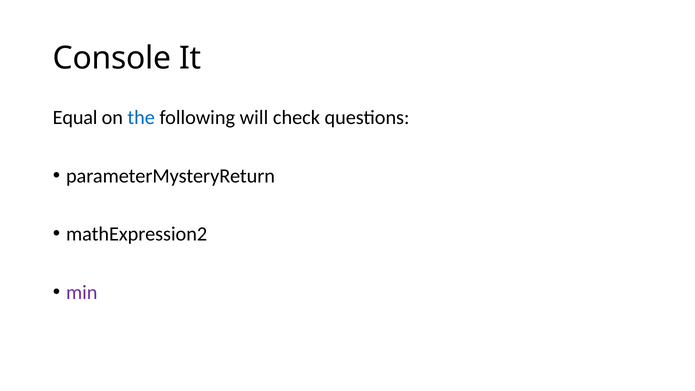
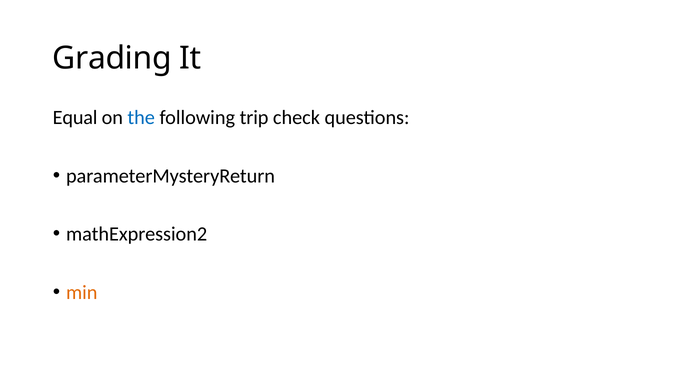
Console: Console -> Grading
will: will -> trip
min colour: purple -> orange
